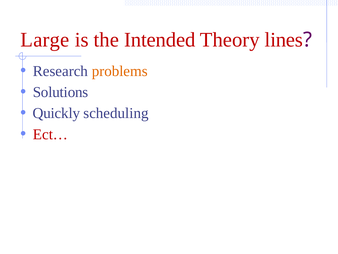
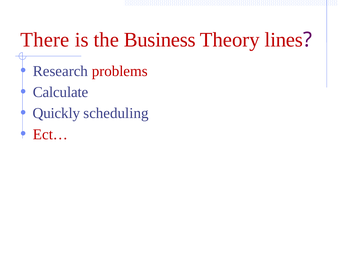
Large: Large -> There
Intended: Intended -> Business
problems colour: orange -> red
Solutions: Solutions -> Calculate
